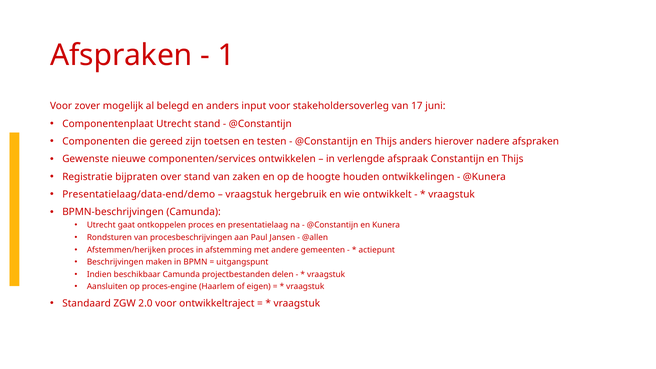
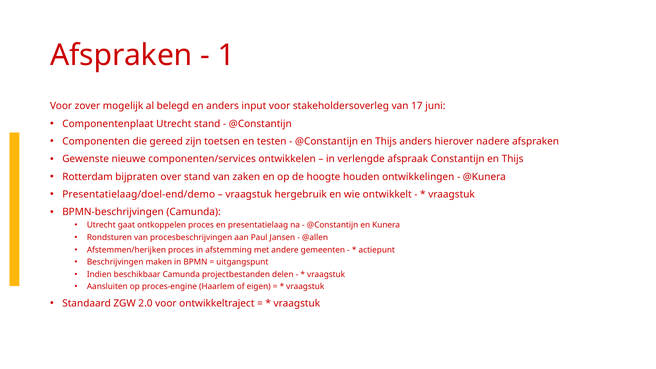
Registratie: Registratie -> Rotterdam
Presentatielaag/data-end/demo: Presentatielaag/data-end/demo -> Presentatielaag/doel-end/demo
